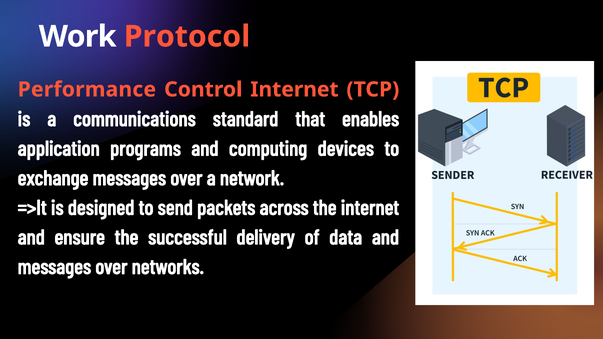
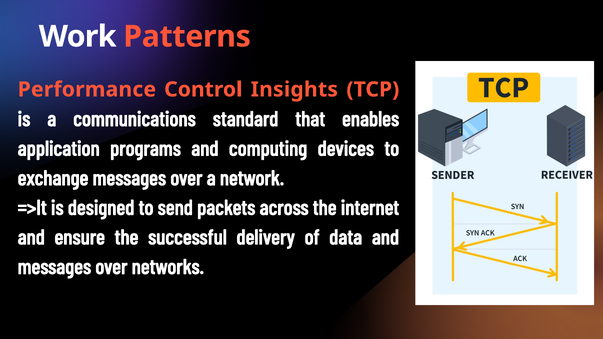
Protocol: Protocol -> Patterns
Control Internet: Internet -> Insights
